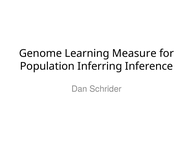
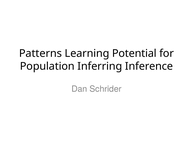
Genome: Genome -> Patterns
Measure: Measure -> Potential
